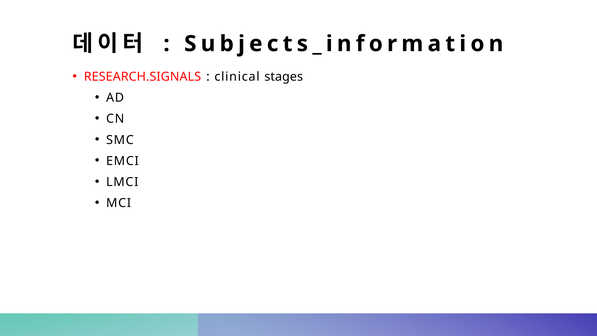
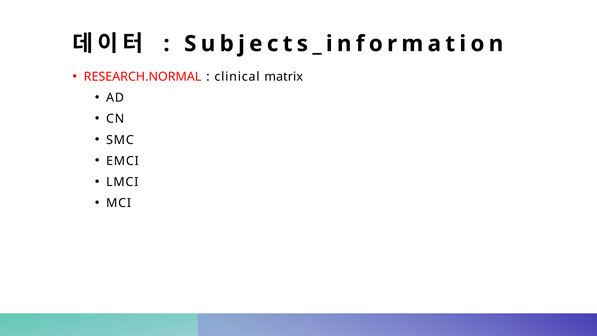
RESEARCH.SIGNALS: RESEARCH.SIGNALS -> RESEARCH.NORMAL
stages: stages -> matrix
